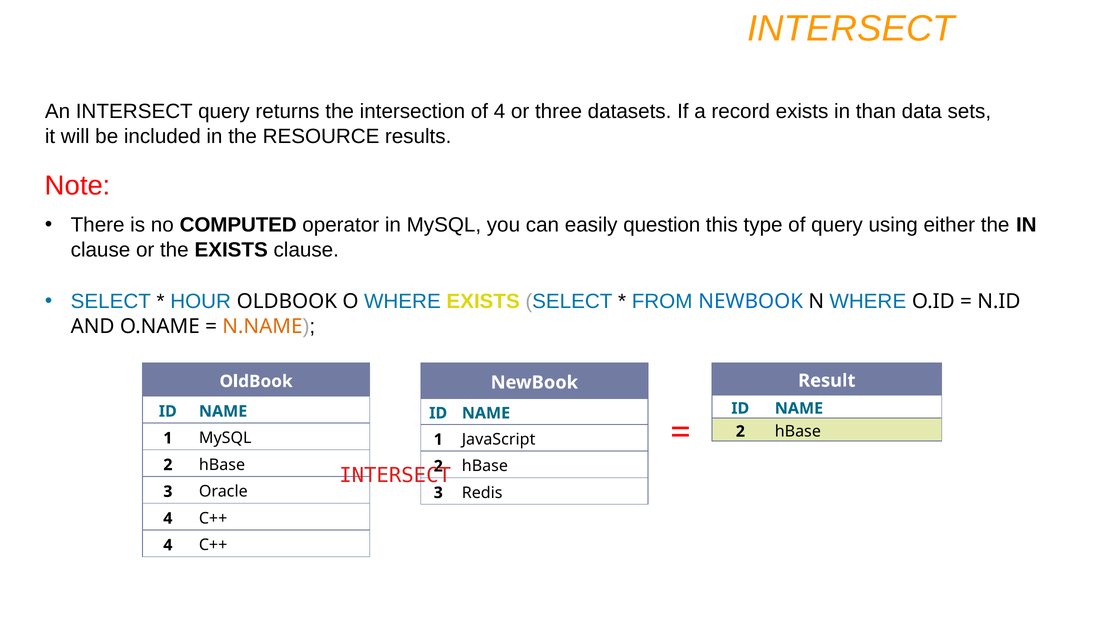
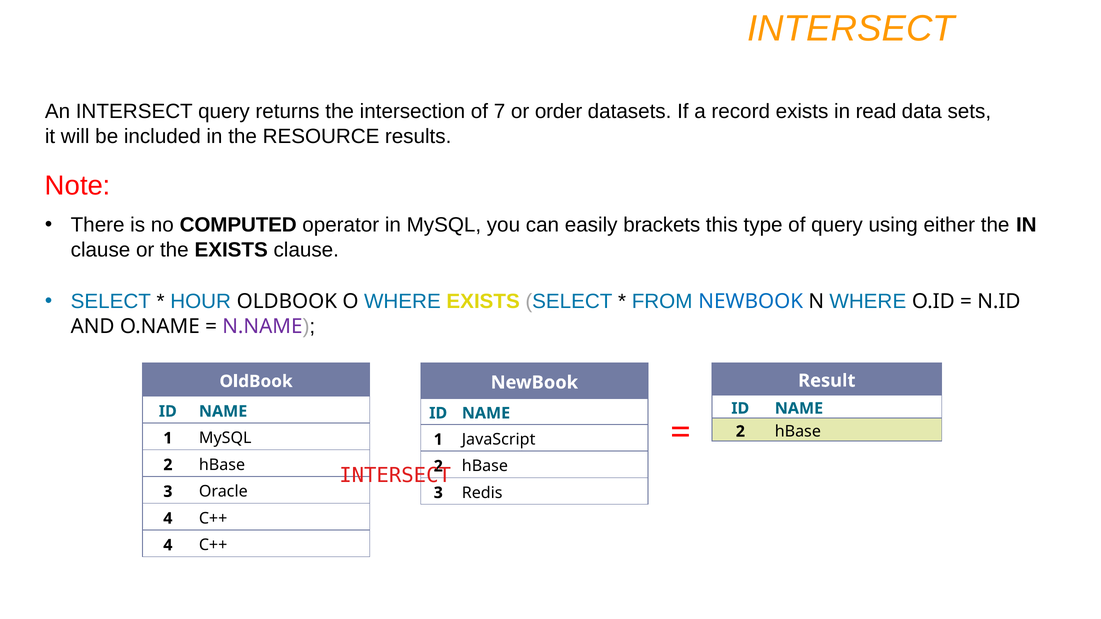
of 4: 4 -> 7
three: three -> order
than: than -> read
question: question -> brackets
N.NAME colour: orange -> purple
